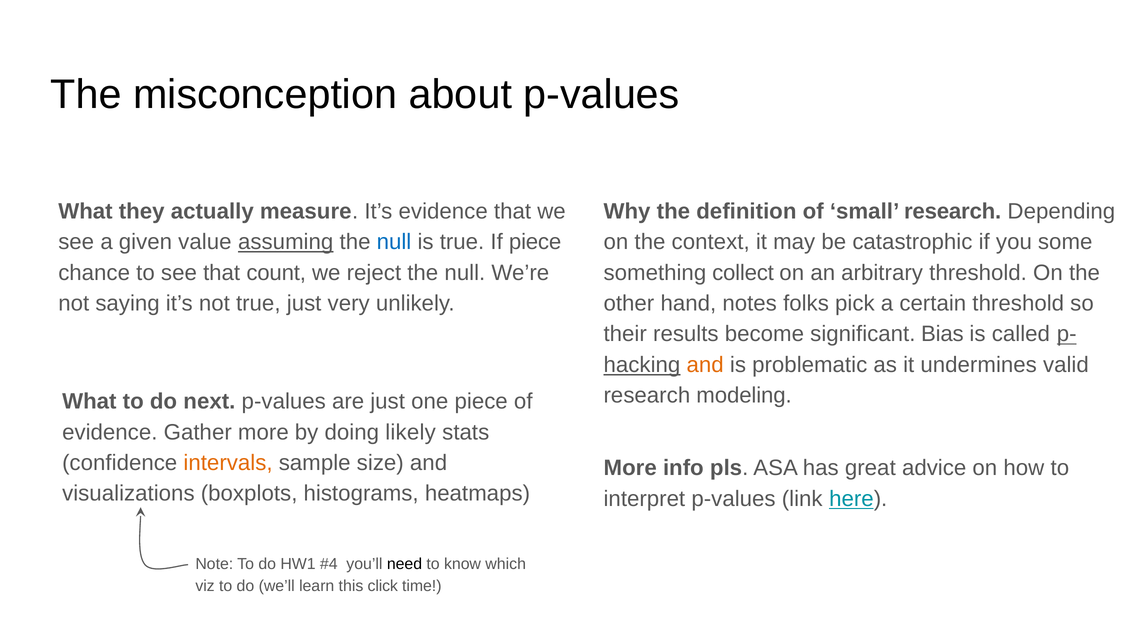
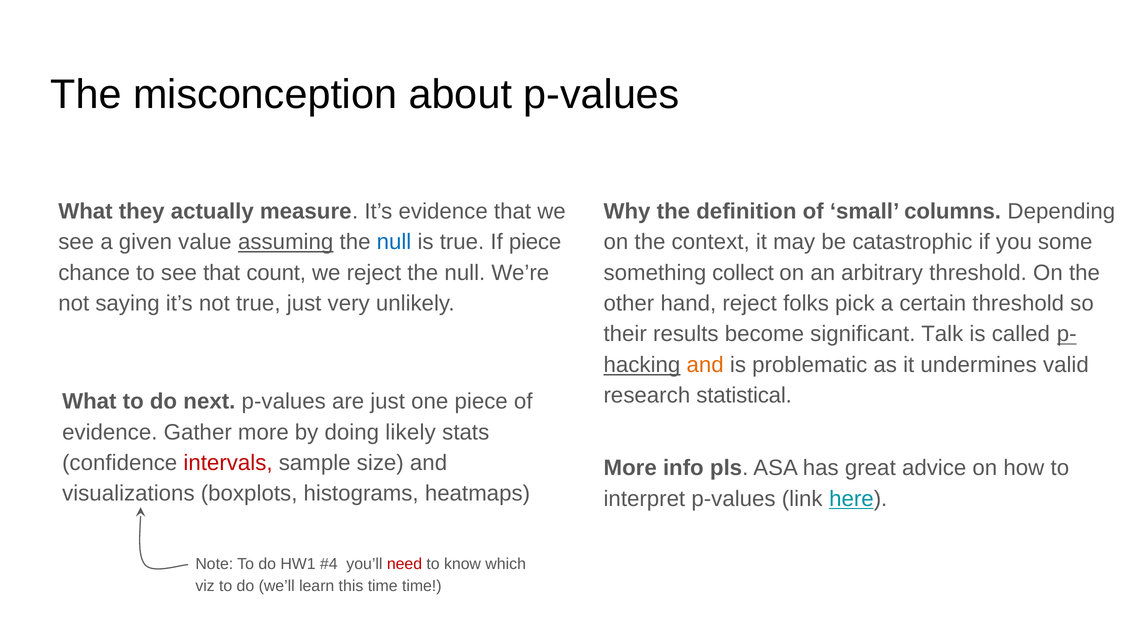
small research: research -> columns
hand notes: notes -> reject
Bias: Bias -> Talk
modeling: modeling -> statistical
intervals colour: orange -> red
need colour: black -> red
this click: click -> time
